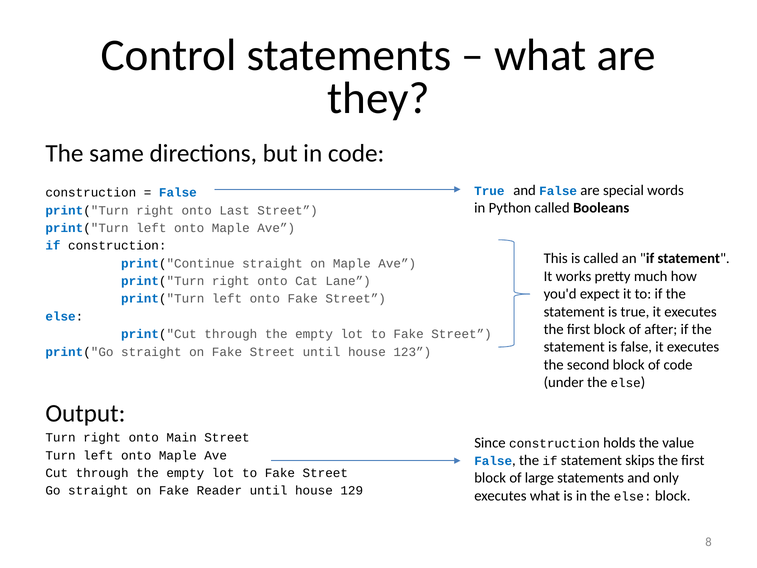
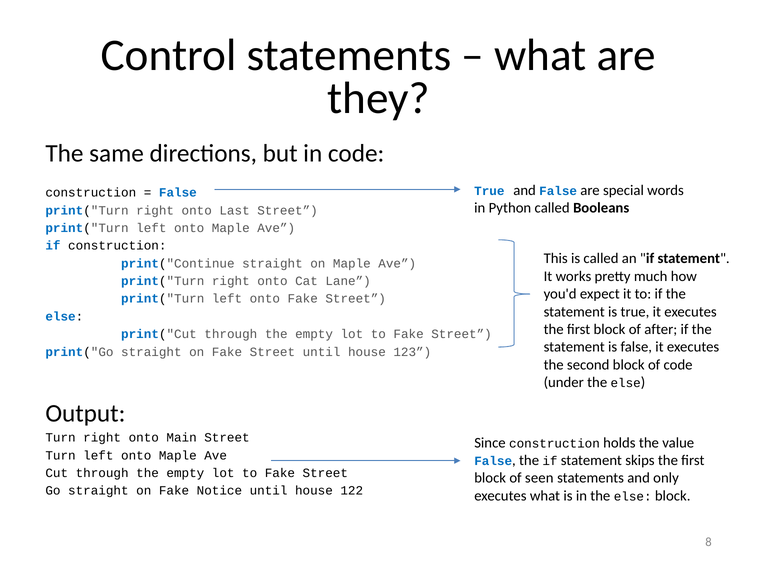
large: large -> seen
Reader: Reader -> Notice
129: 129 -> 122
